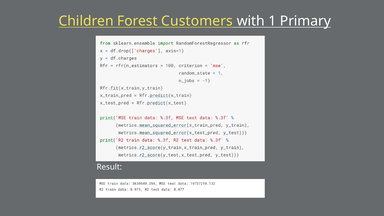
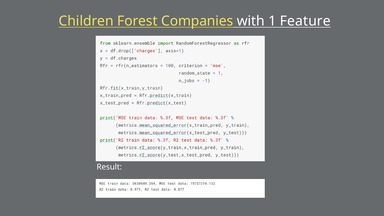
Customers: Customers -> Companies
Primary: Primary -> Feature
